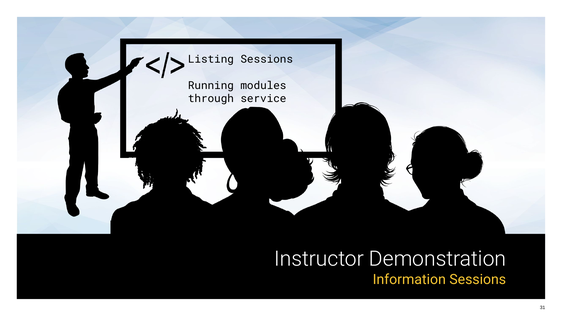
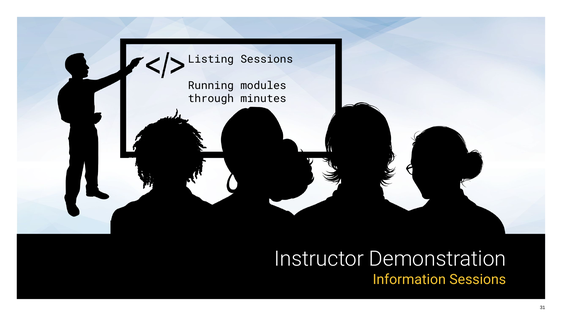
service: service -> minutes
